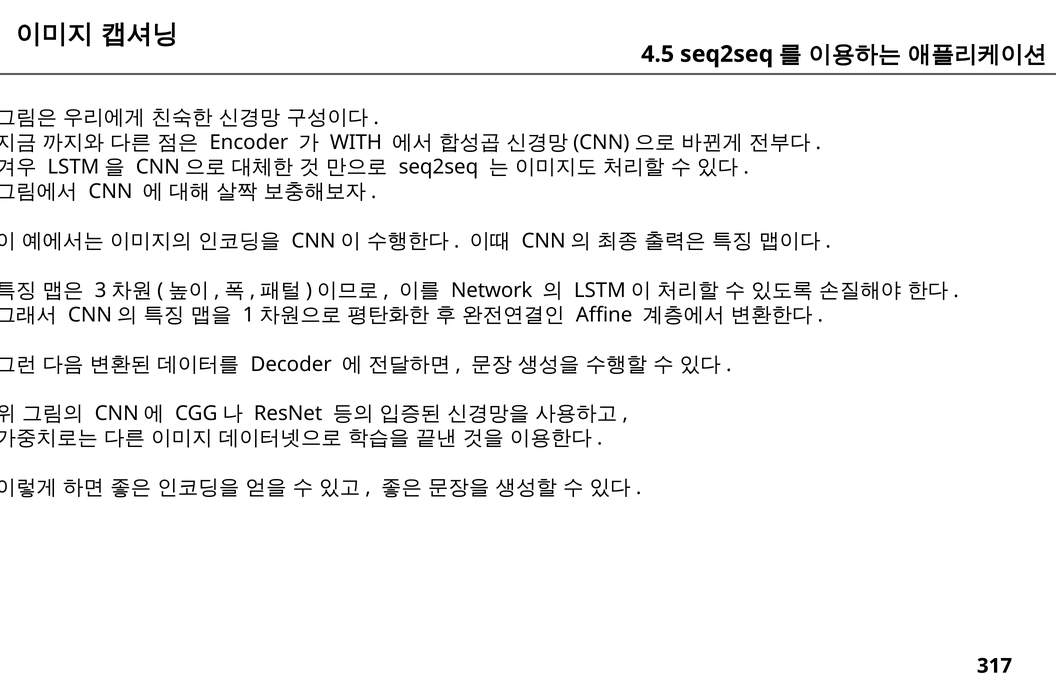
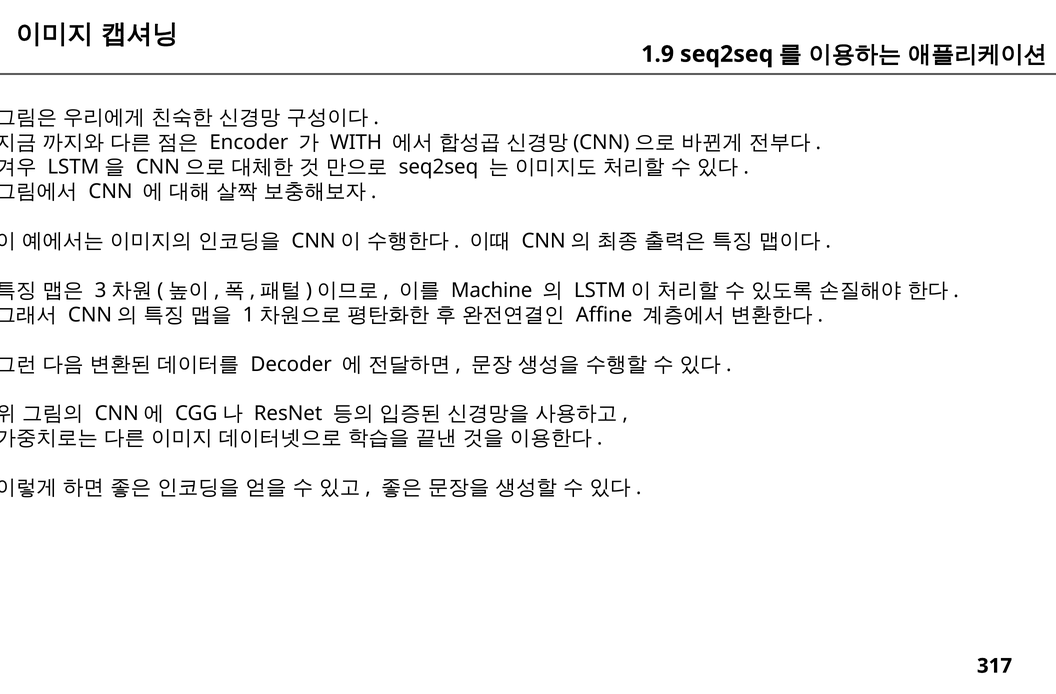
4.5: 4.5 -> 1.9
Network: Network -> Machine
